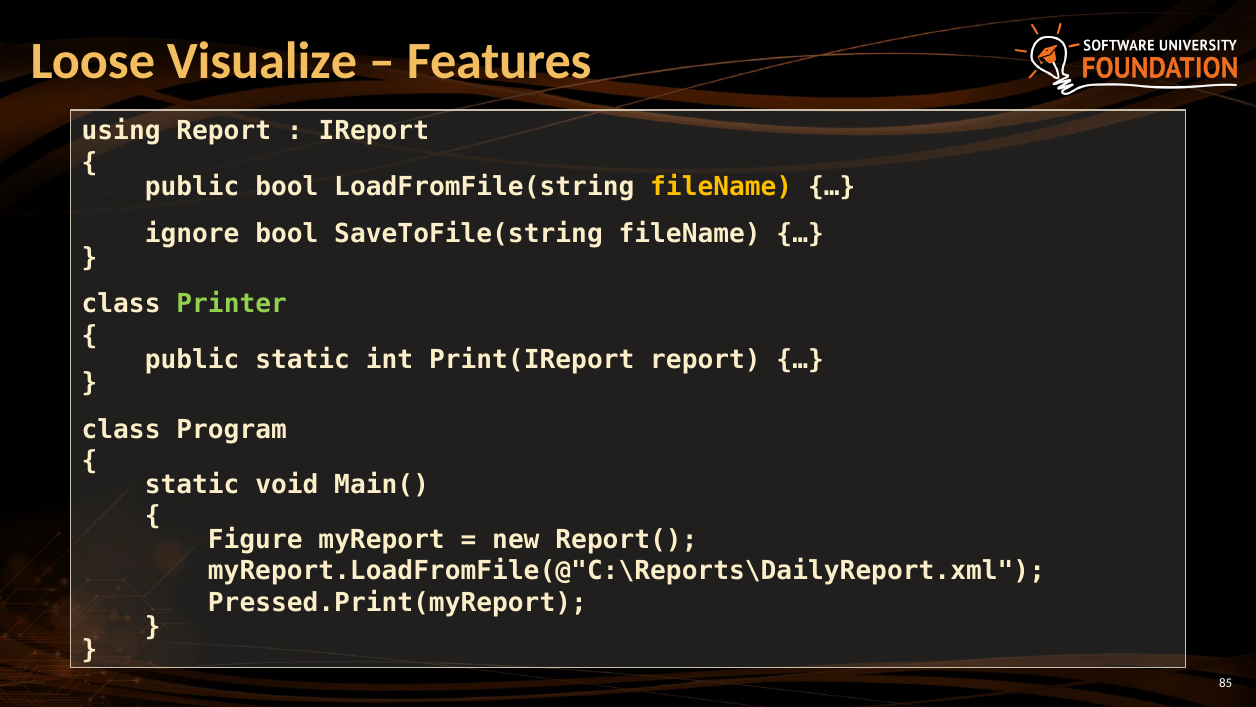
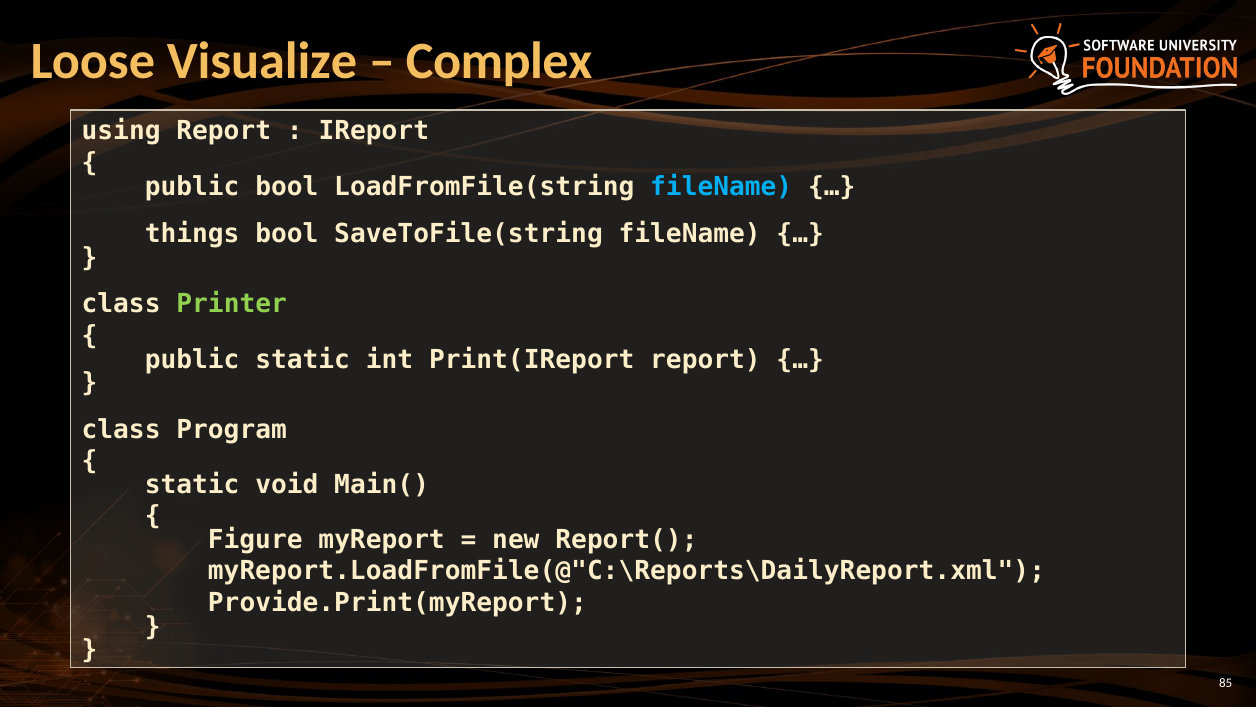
Features: Features -> Complex
fileName at (721, 187) colour: yellow -> light blue
ignore: ignore -> things
Pressed.Print(myReport: Pressed.Print(myReport -> Provide.Print(myReport
